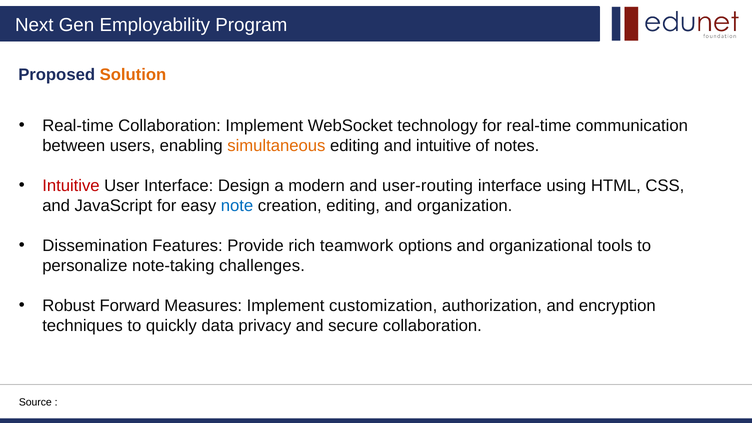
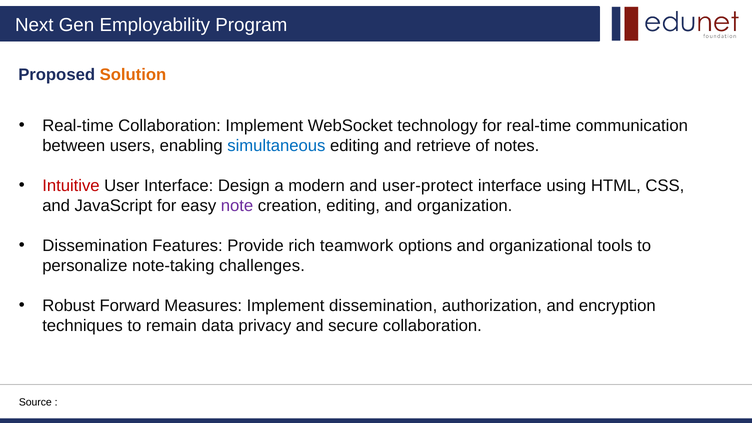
simultaneous colour: orange -> blue
and intuitive: intuitive -> retrieve
user-routing: user-routing -> user-protect
note colour: blue -> purple
Implement customization: customization -> dissemination
quickly: quickly -> remain
